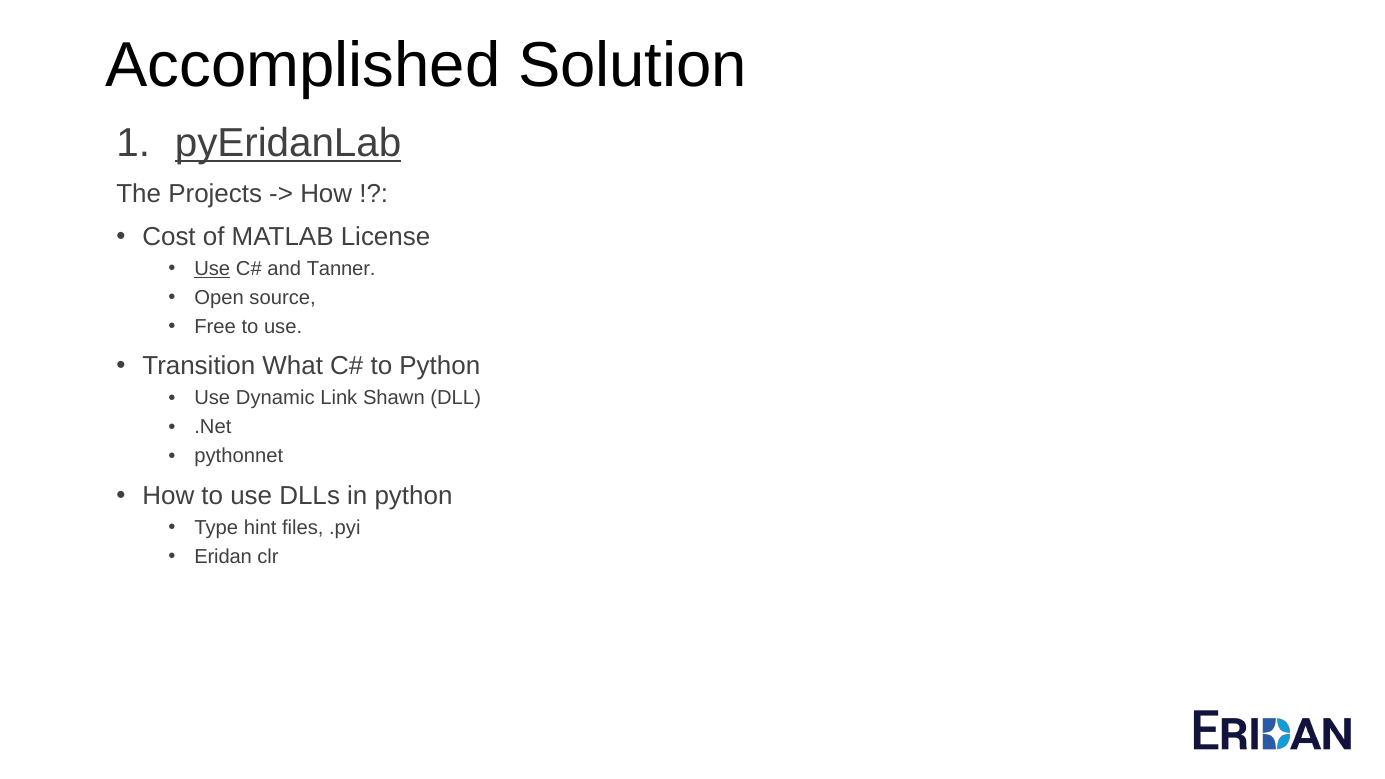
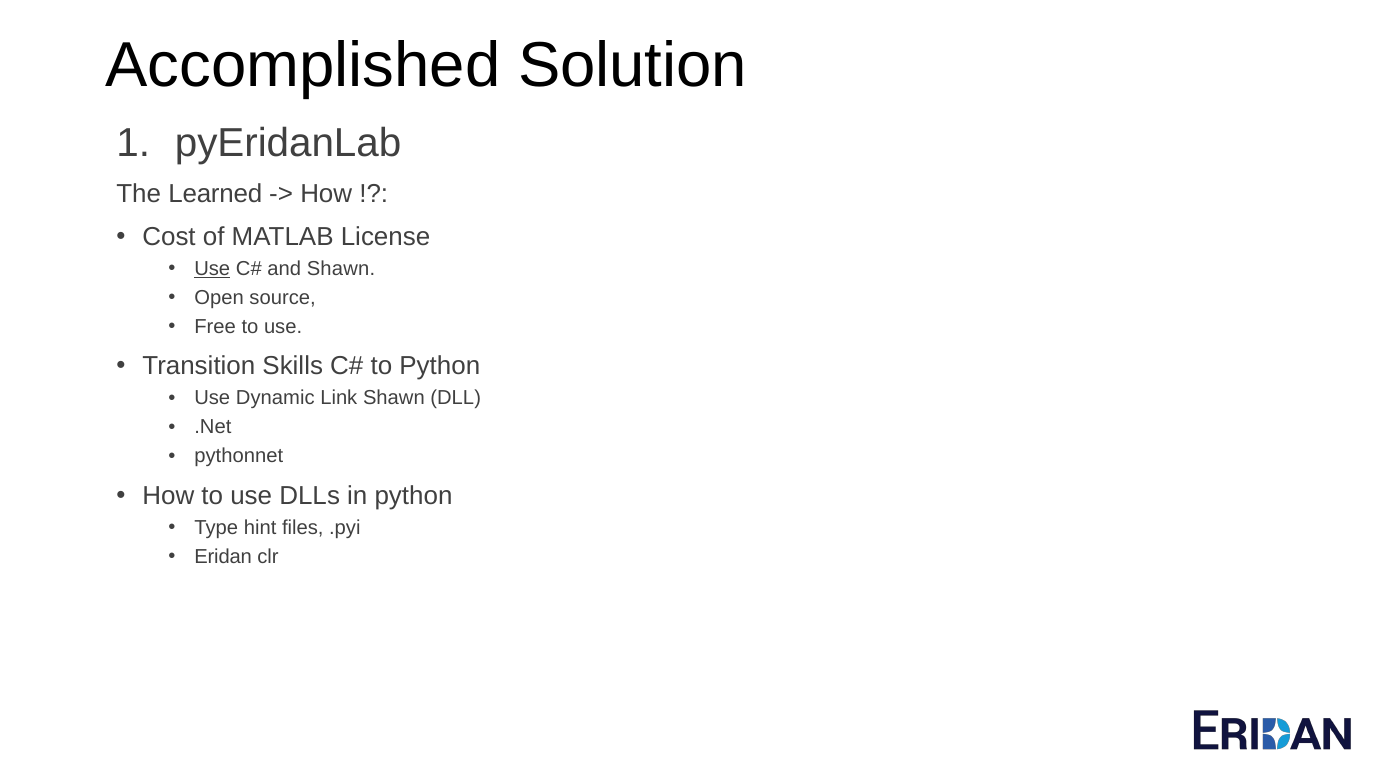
pyEridanLab underline: present -> none
Projects: Projects -> Learned
and Tanner: Tanner -> Shawn
What: What -> Skills
